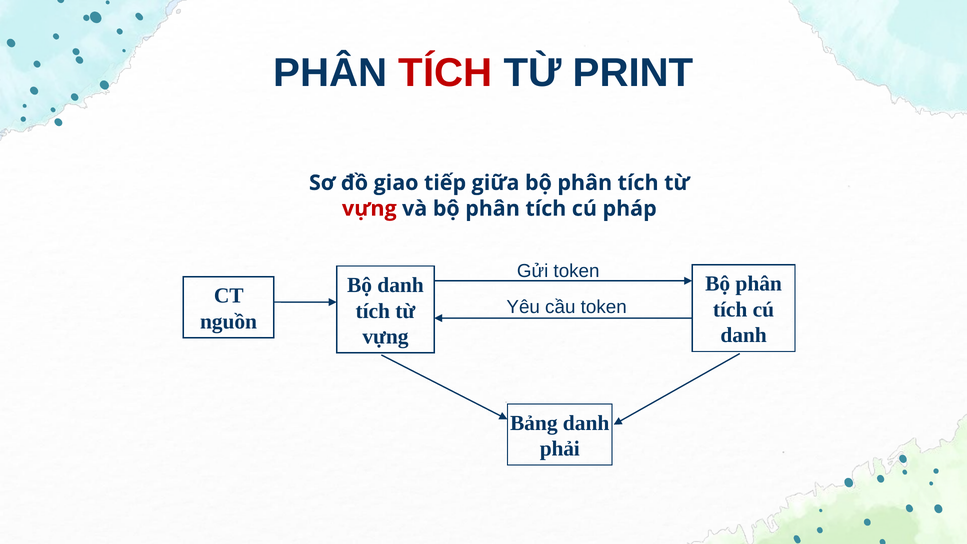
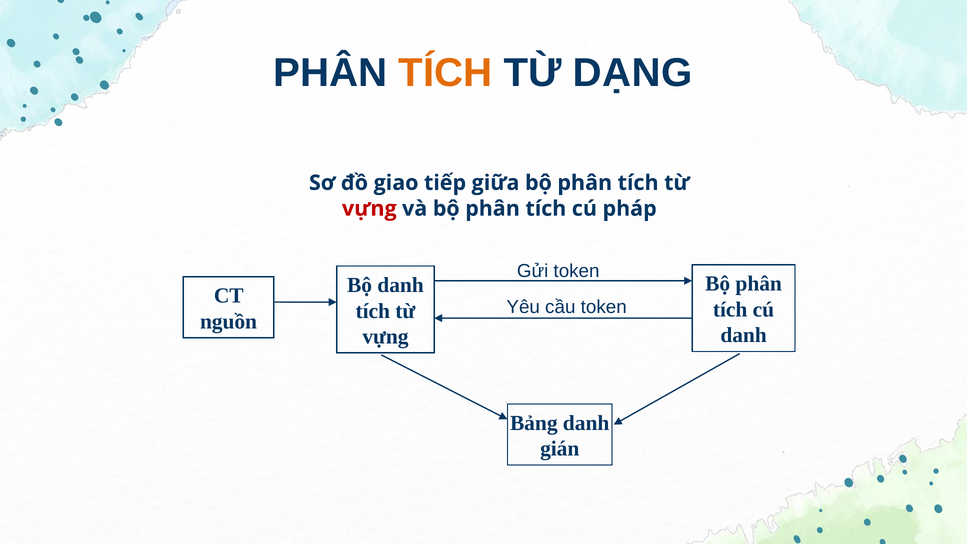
TÍCH at (445, 73) colour: red -> orange
PRINT: PRINT -> DẠNG
phải: phải -> gián
